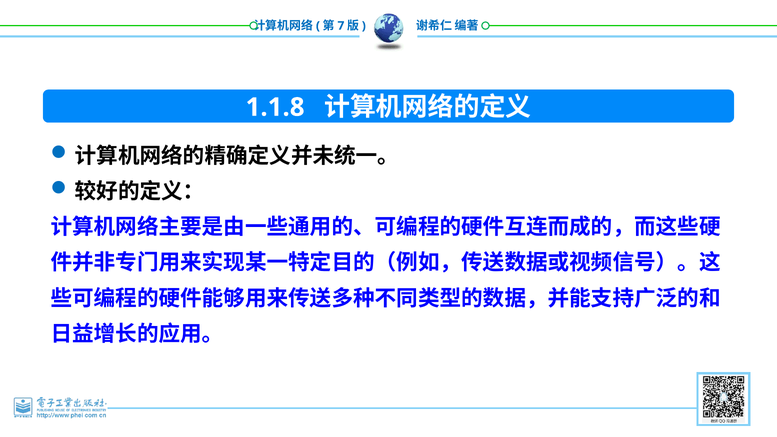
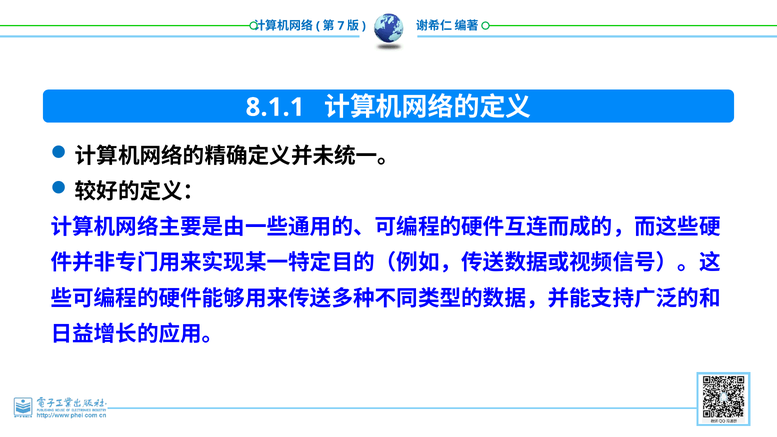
1.1.8: 1.1.8 -> 8.1.1
